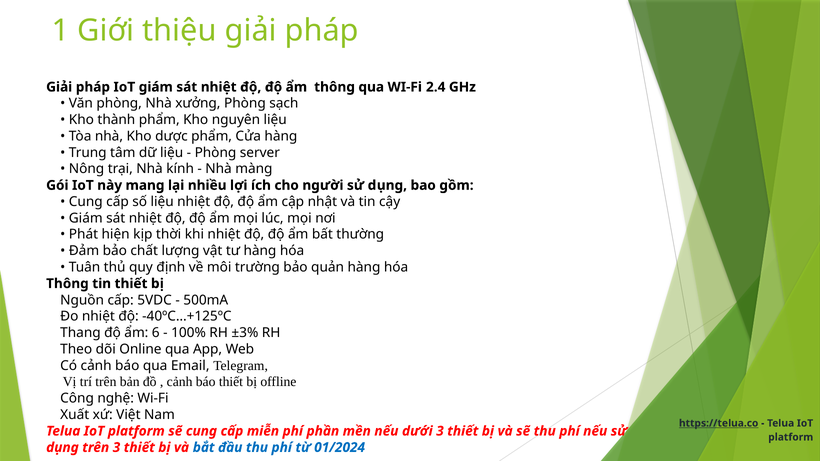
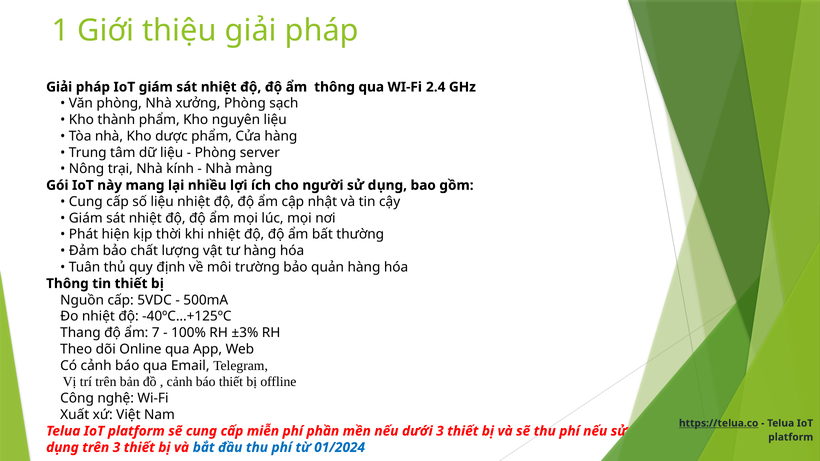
6: 6 -> 7
